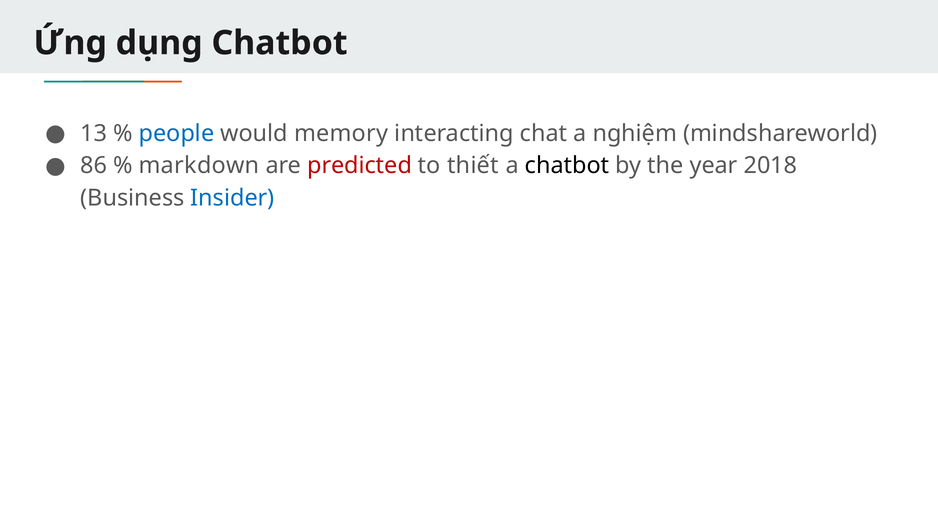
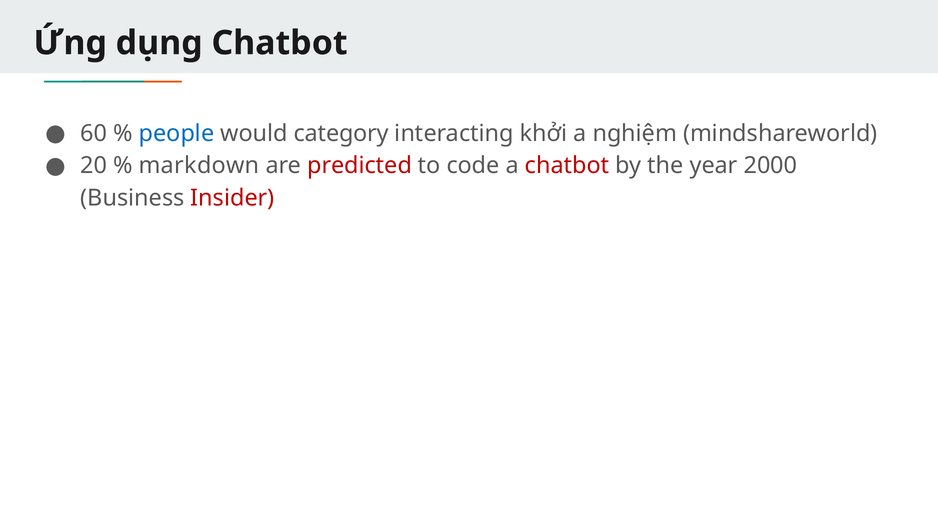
13: 13 -> 60
memory: memory -> category
chat: chat -> khởi
86: 86 -> 20
thiết: thiết -> code
chatbot at (567, 166) colour: black -> red
2018: 2018 -> 2000
Insider colour: blue -> red
